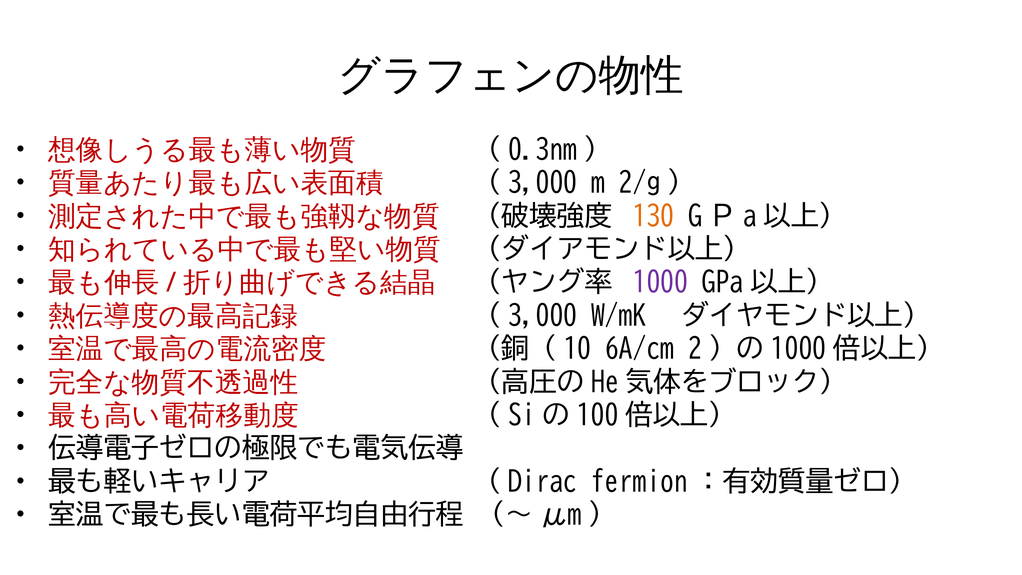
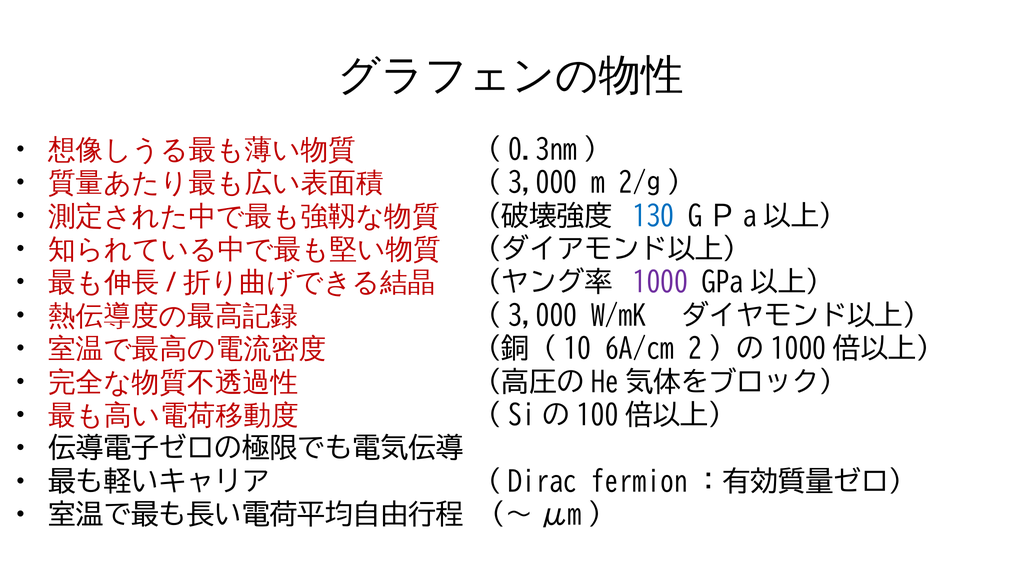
130 colour: orange -> blue
